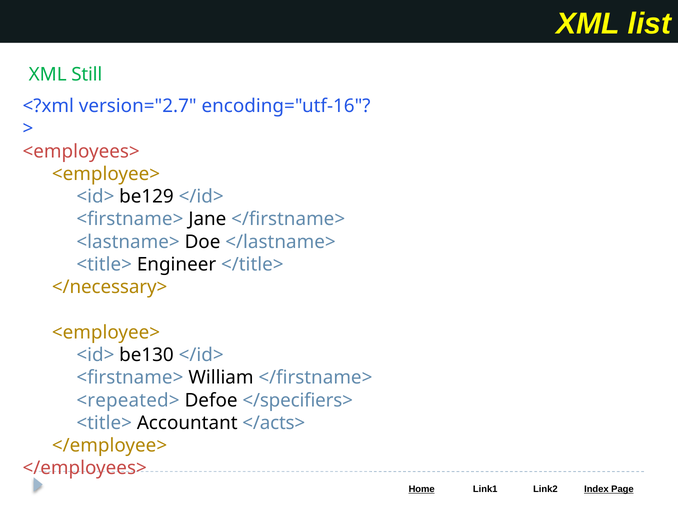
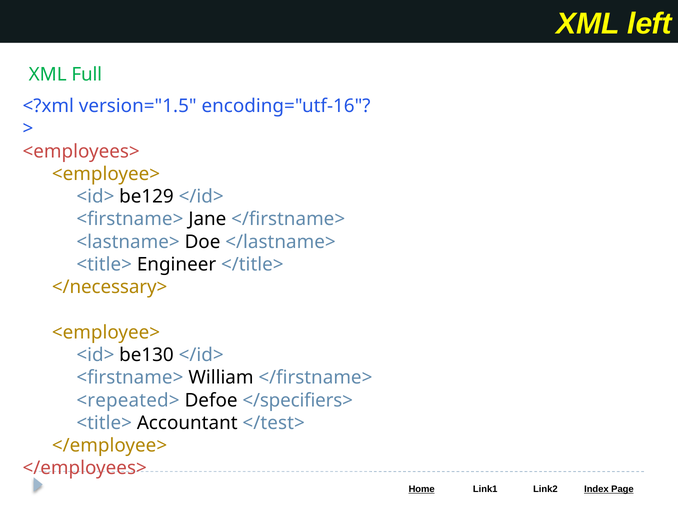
list: list -> left
Still: Still -> Full
version="2.7: version="2.7 -> version="1.5
</acts>: </acts> -> </test>
